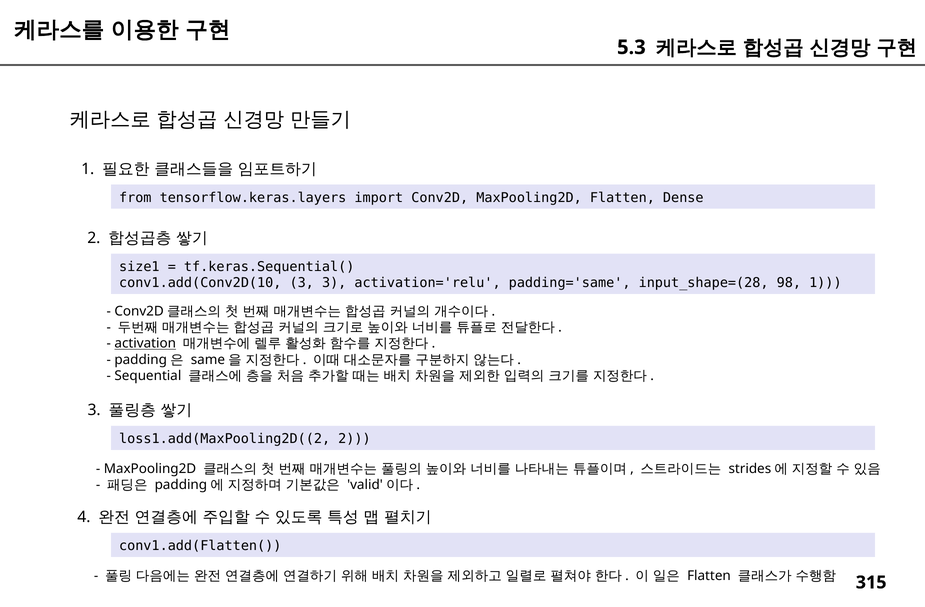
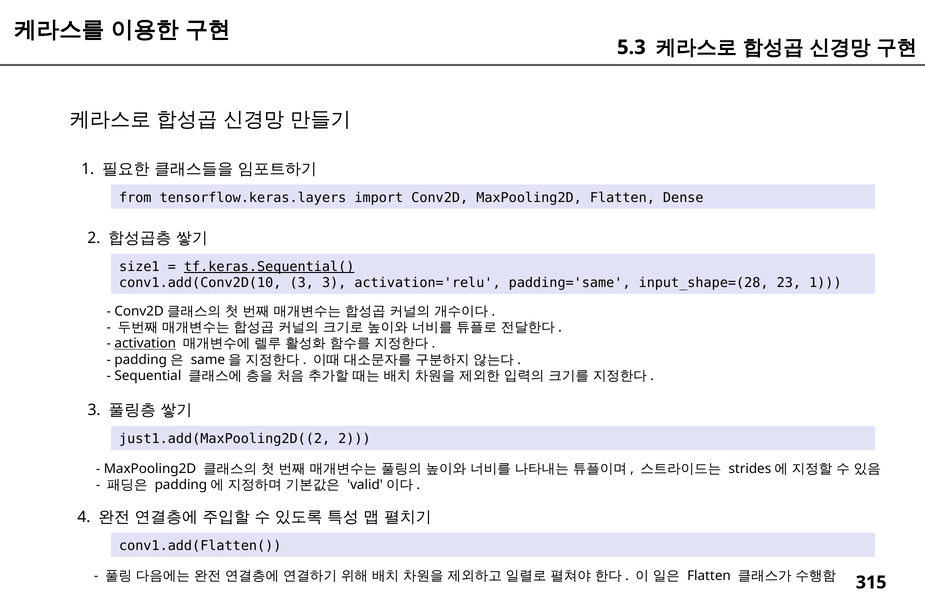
tf.keras.Sequential( underline: none -> present
98: 98 -> 23
loss1.add(MaxPooling2D((2: loss1.add(MaxPooling2D((2 -> just1.add(MaxPooling2D((2
